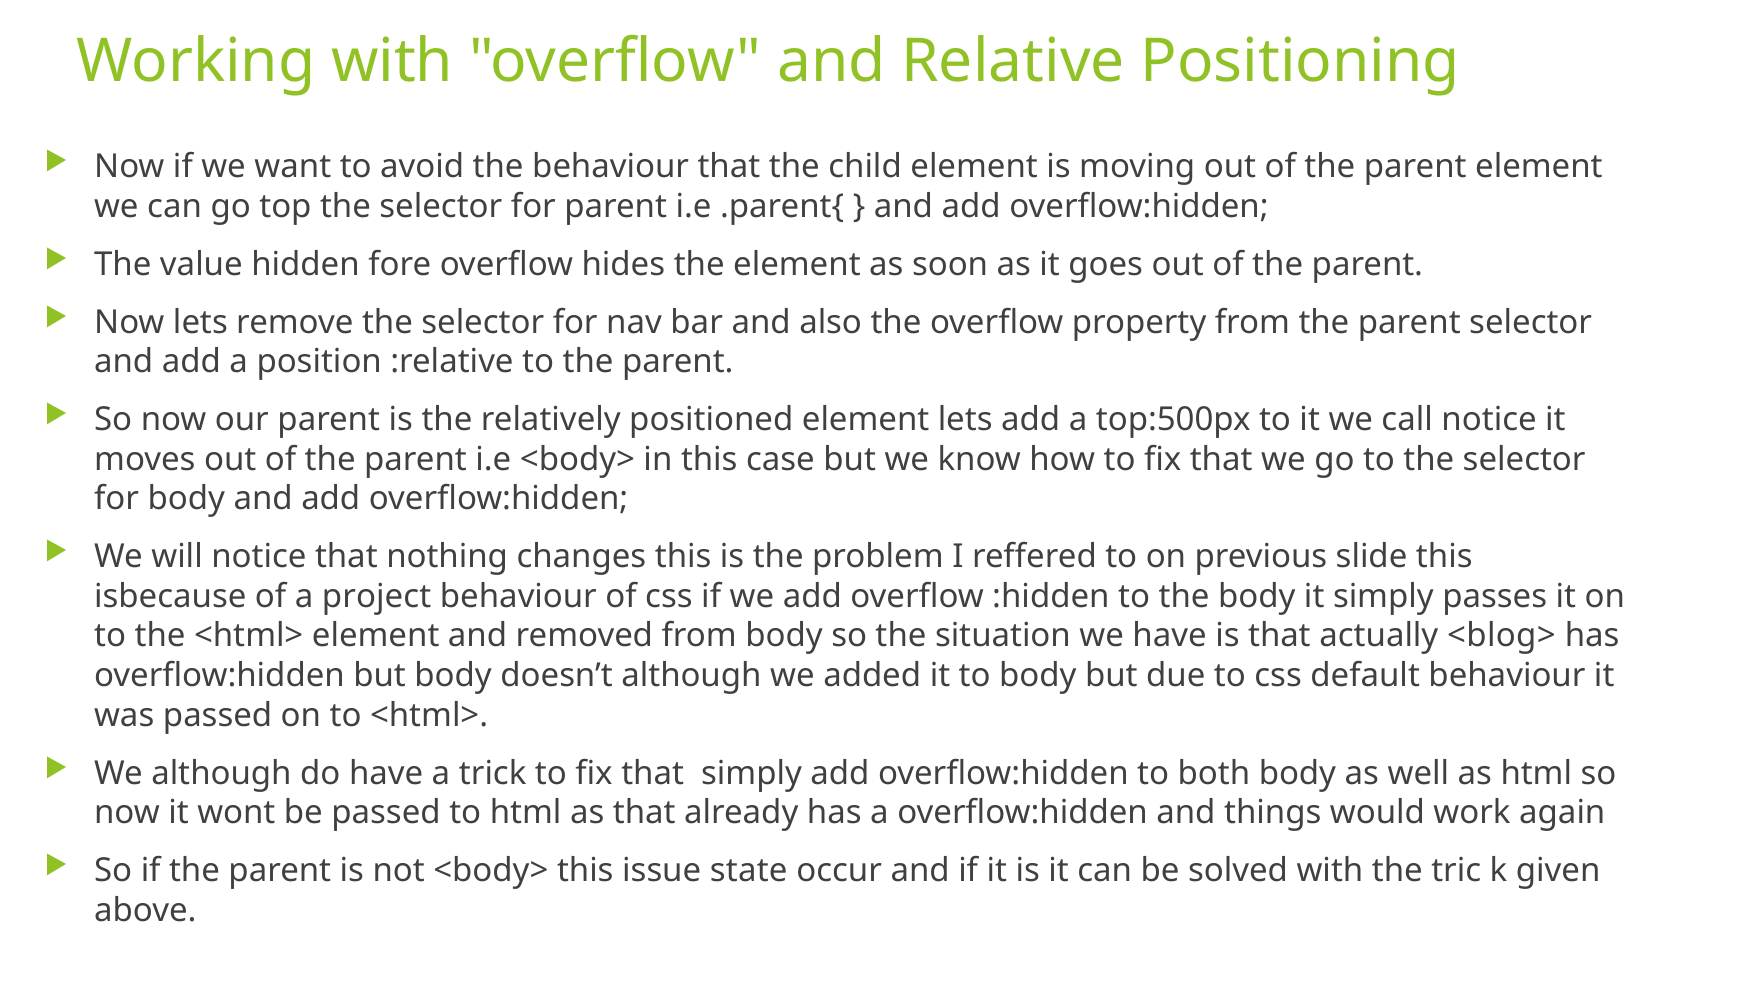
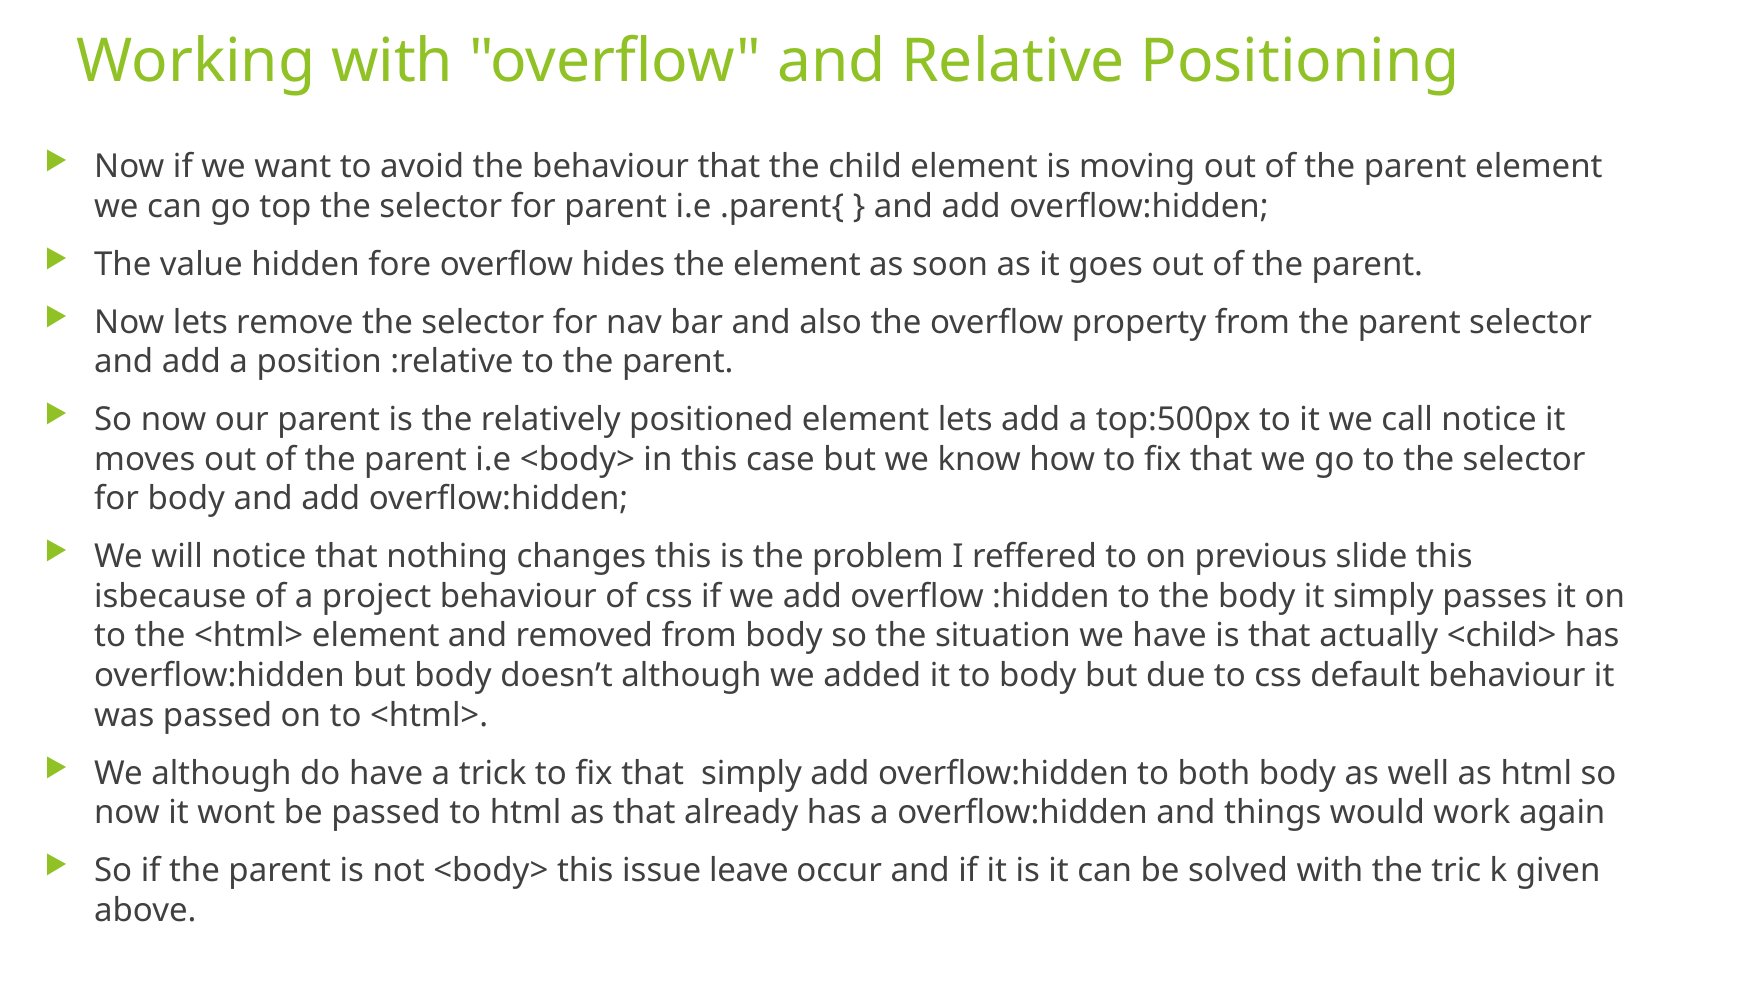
<blog>: <blog> -> <child>
state: state -> leave
